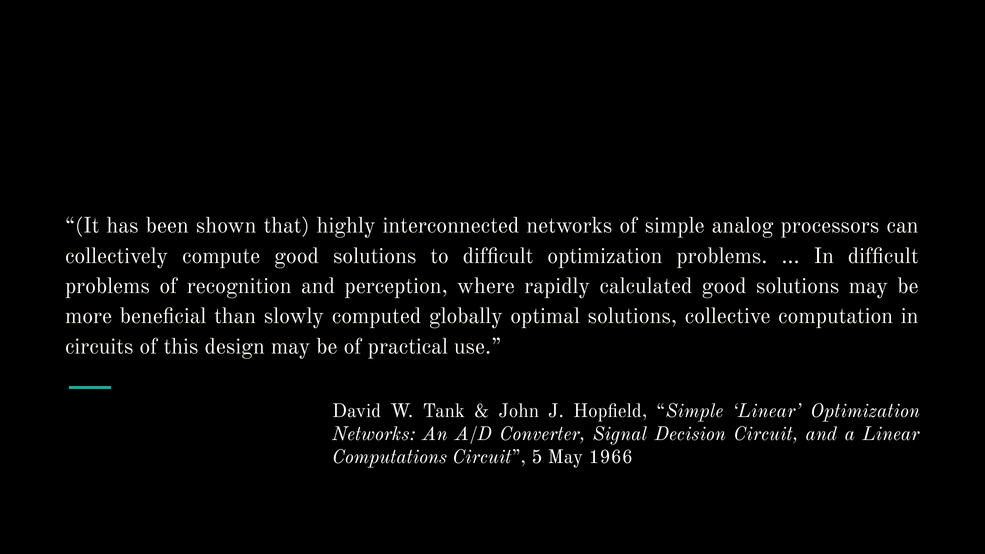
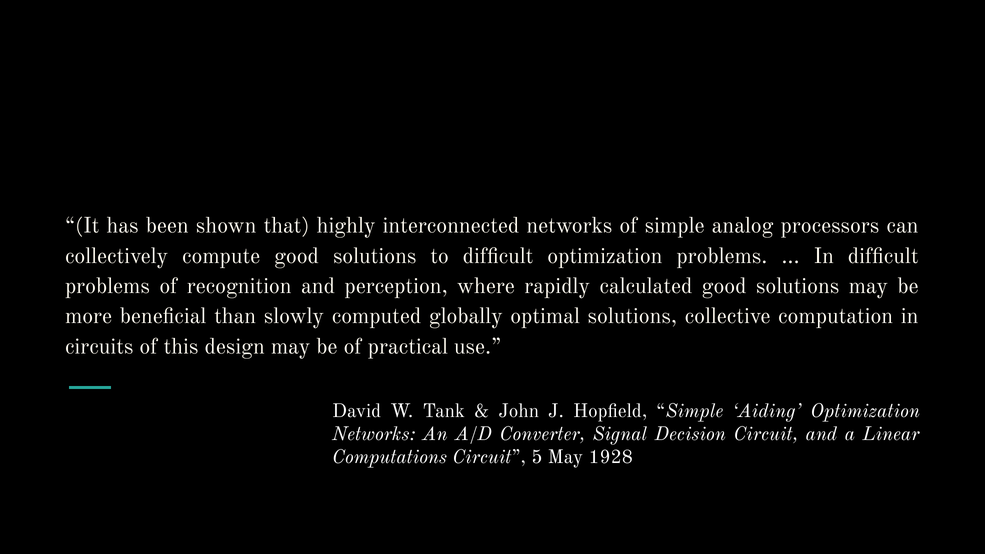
Simple Linear: Linear -> Aiding
1966: 1966 -> 1928
